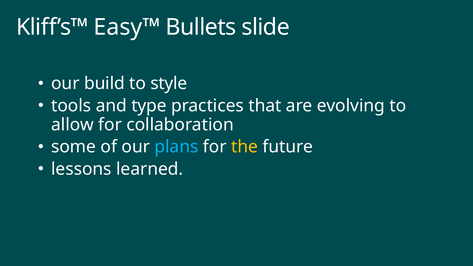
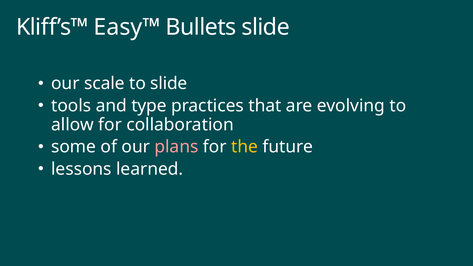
build: build -> scale
to style: style -> slide
plans colour: light blue -> pink
